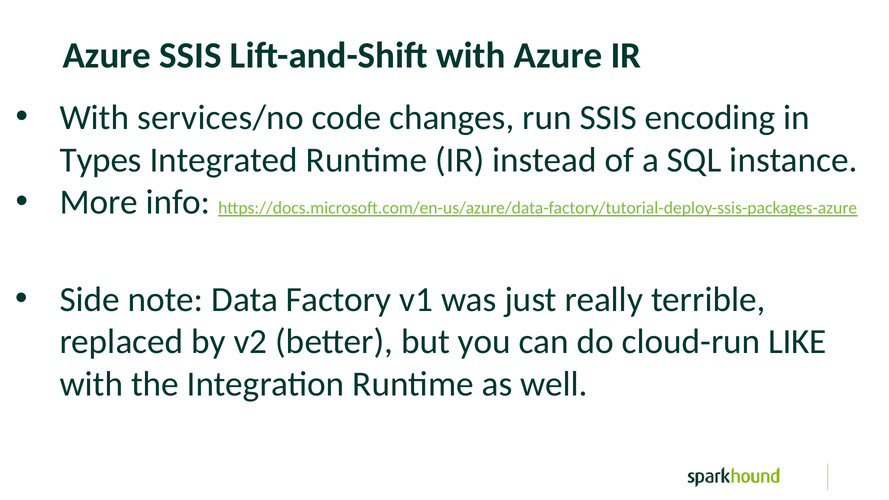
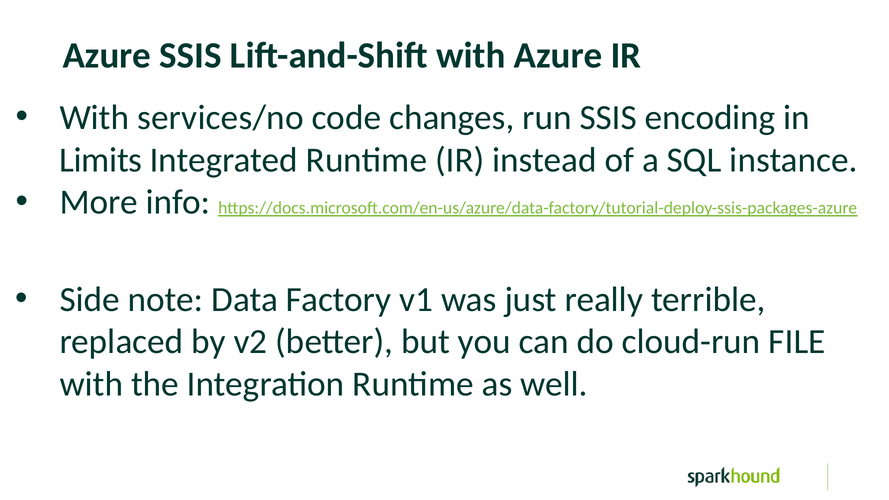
Types: Types -> Limits
LIKE: LIKE -> FILE
